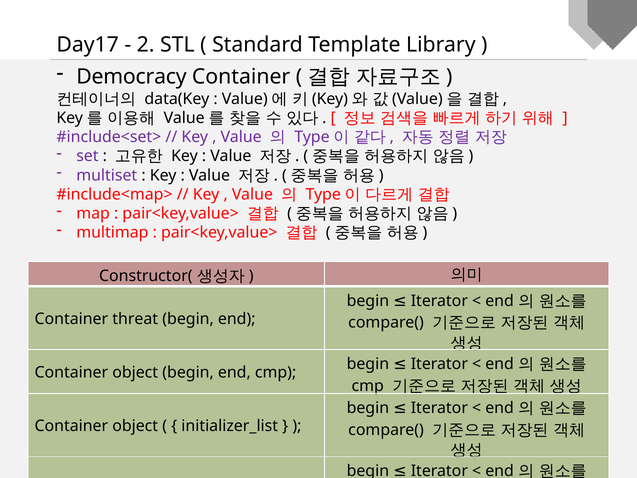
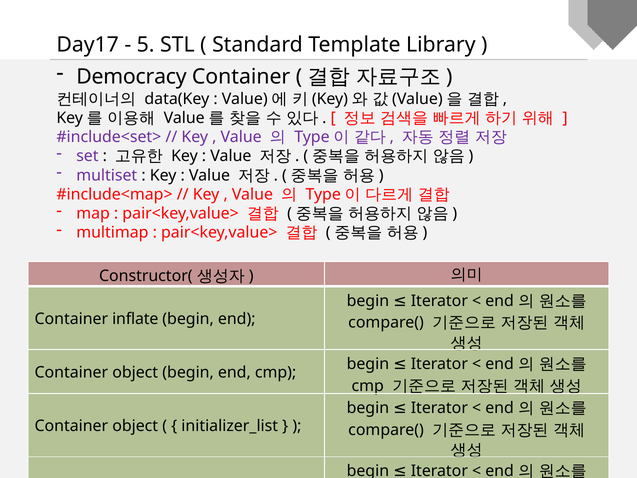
2: 2 -> 5
threat: threat -> inflate
